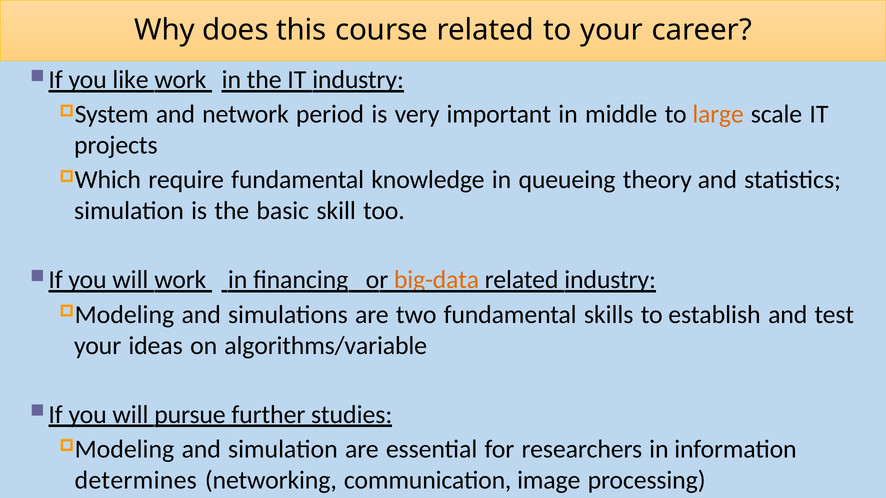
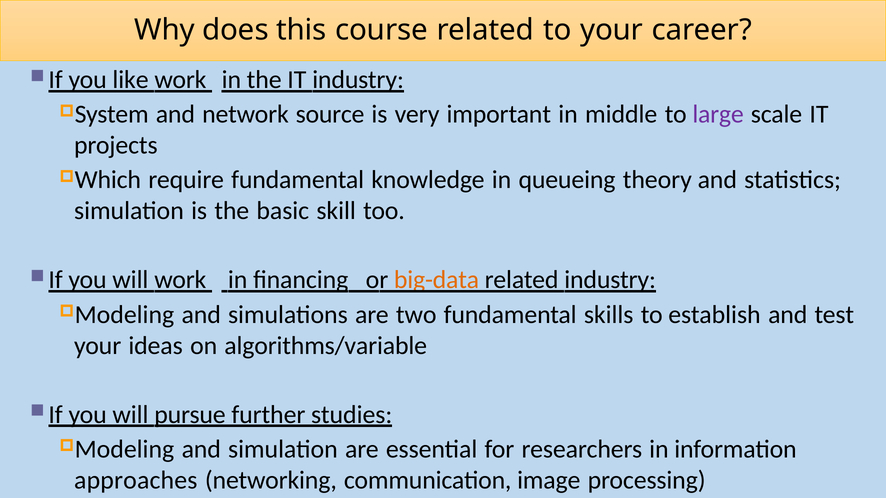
period: period -> source
large colour: orange -> purple
determines: determines -> approaches
